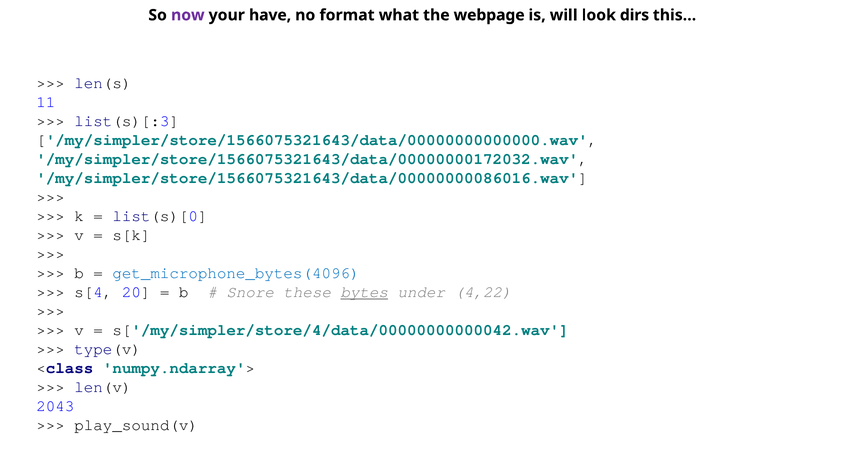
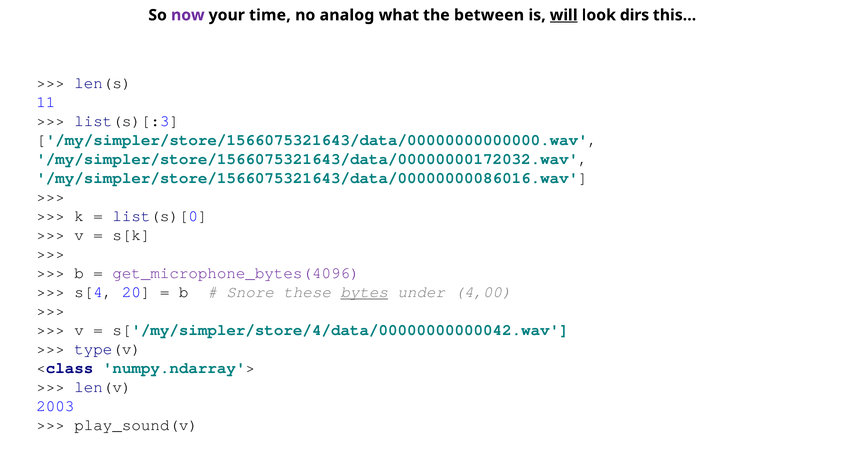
have: have -> time
format: format -> analog
webpage: webpage -> between
will underline: none -> present
get_microphone_bytes(4096 colour: blue -> purple
4,22: 4,22 -> 4,00
2043: 2043 -> 2003
